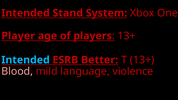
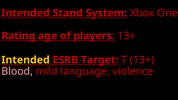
Player: Player -> Rating
Intended at (26, 60) colour: light blue -> yellow
Better: Better -> Target
